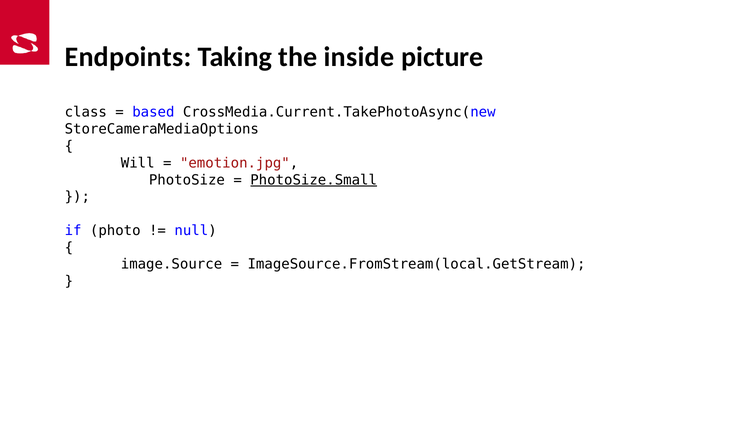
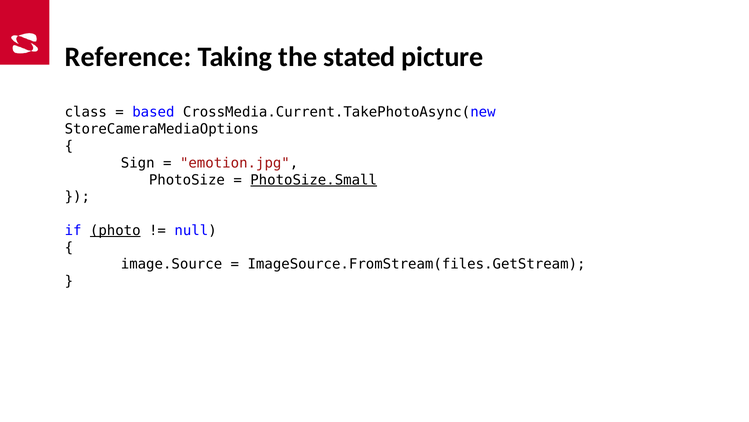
Endpoints: Endpoints -> Reference
inside: inside -> stated
Will: Will -> Sign
photo underline: none -> present
ImageSource.FromStream(local.GetStream: ImageSource.FromStream(local.GetStream -> ImageSource.FromStream(files.GetStream
